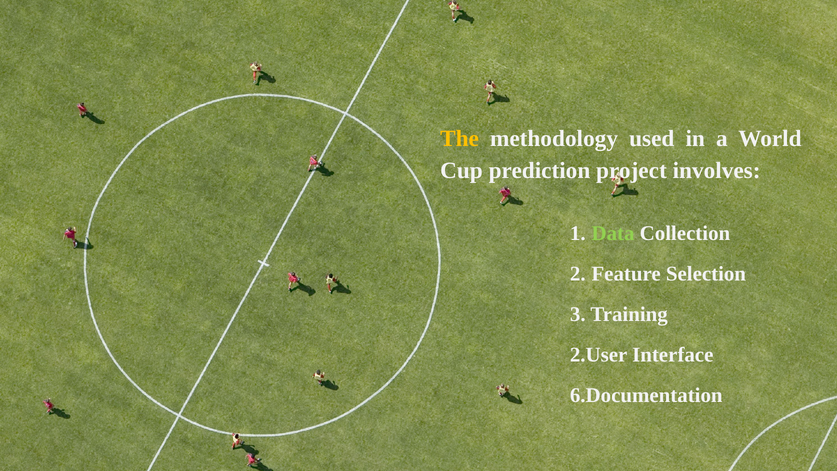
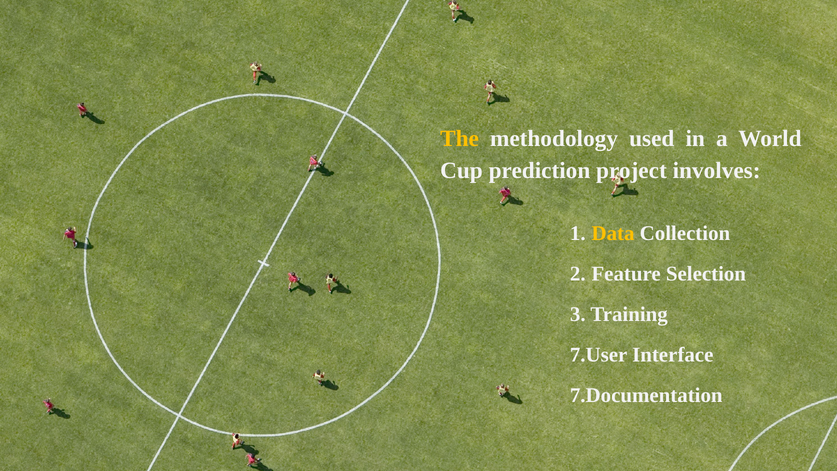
Data colour: light green -> yellow
2.User: 2.User -> 7.User
6.Documentation: 6.Documentation -> 7.Documentation
